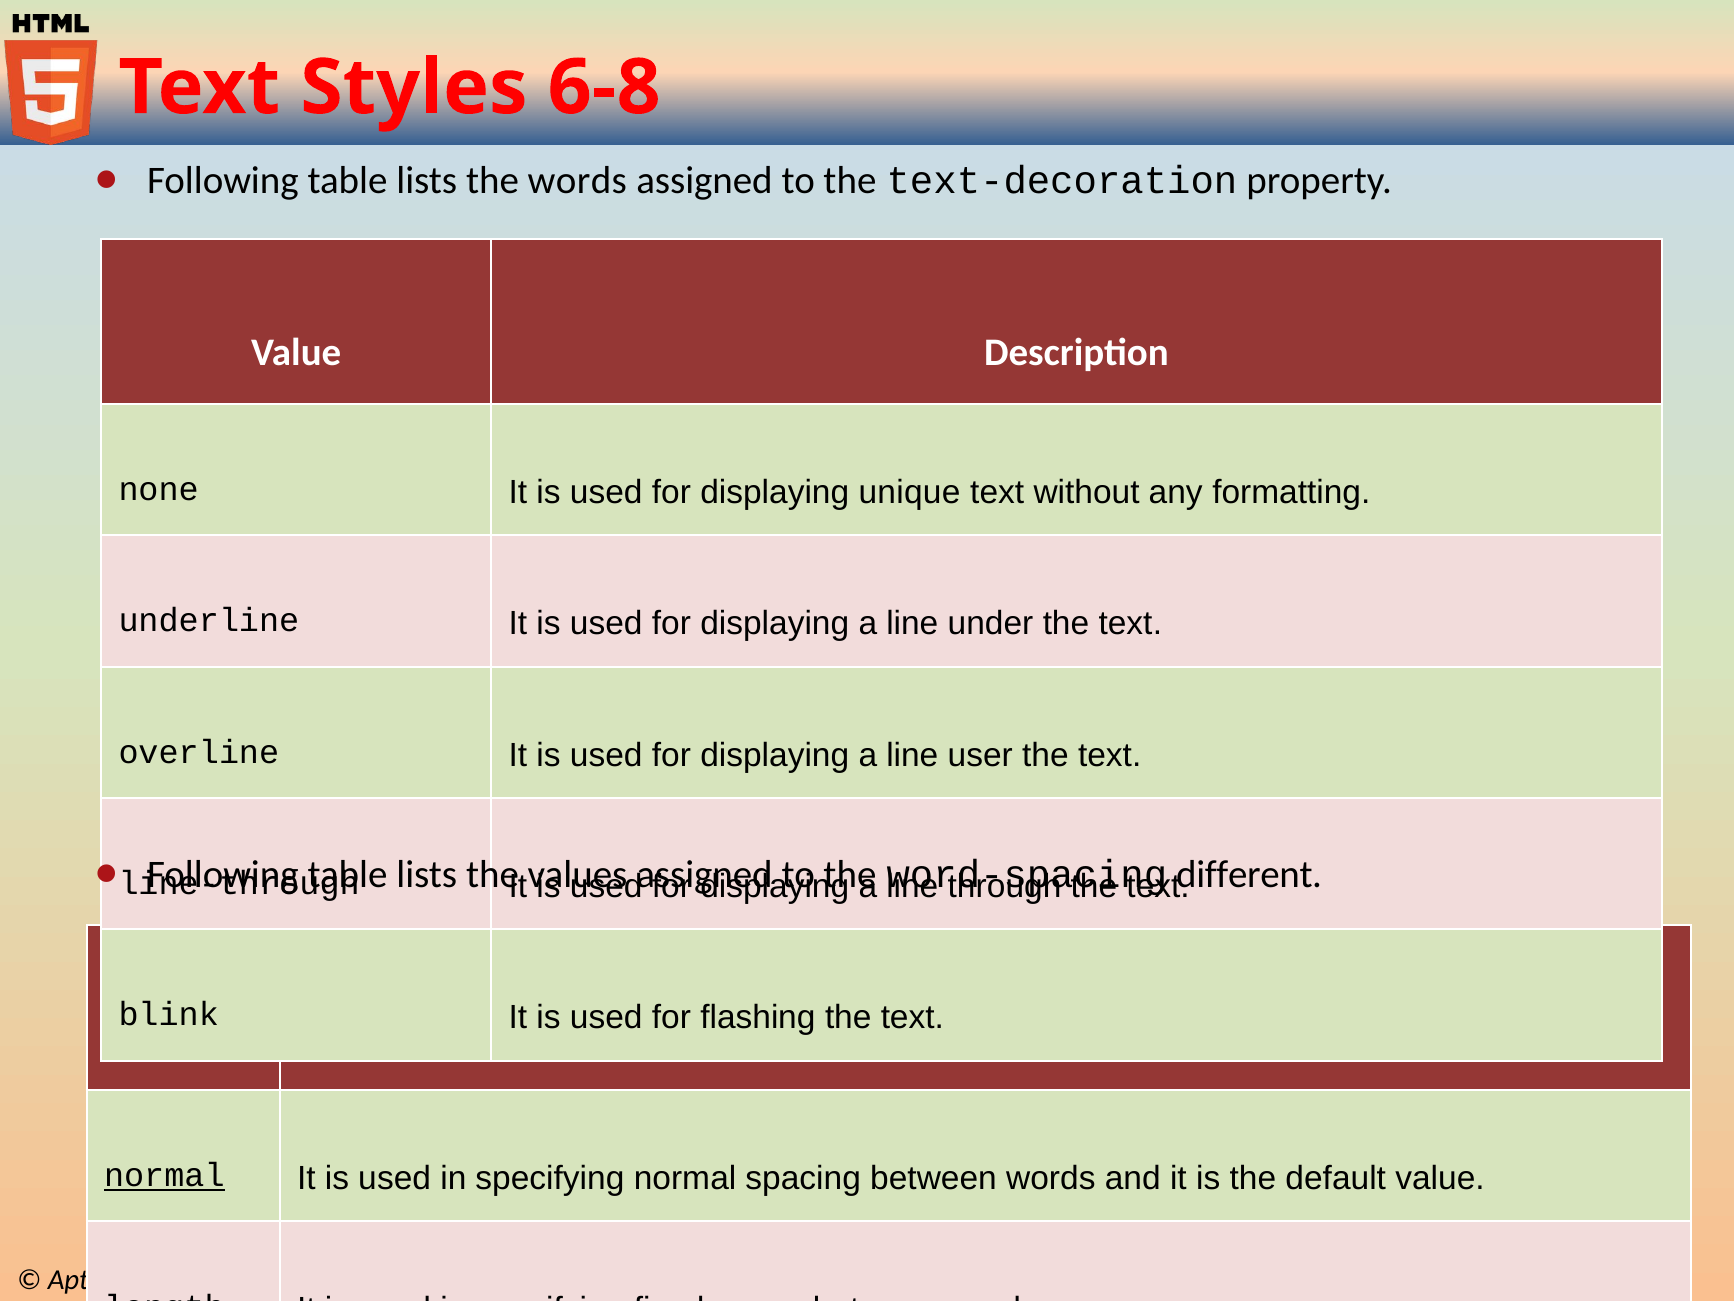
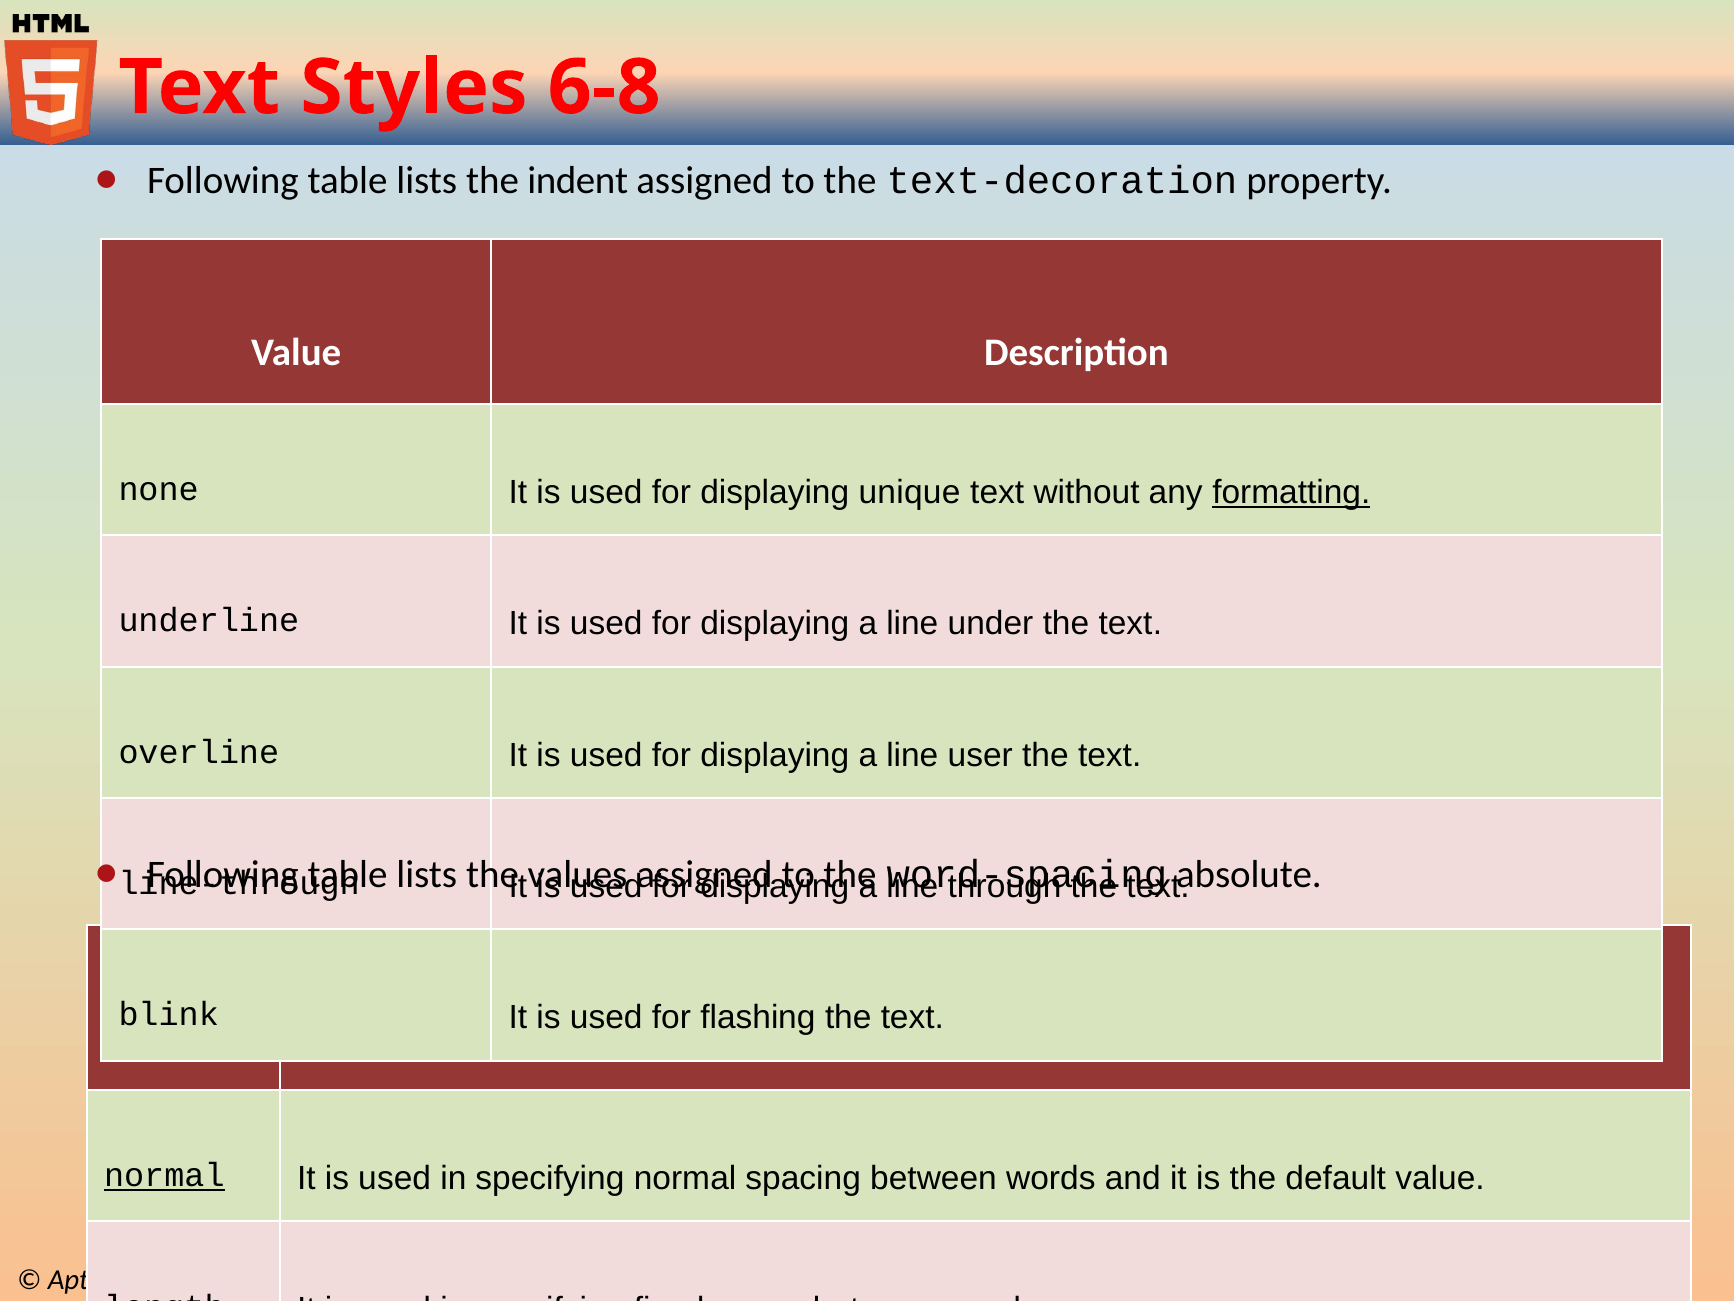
the words: words -> indent
formatting at (1291, 492) underline: none -> present
different: different -> absolute
